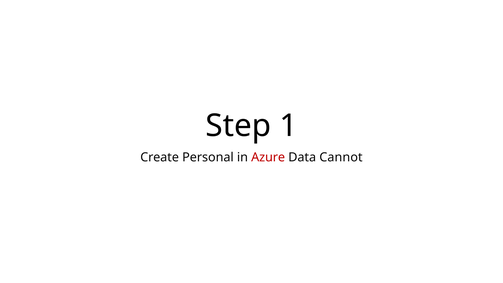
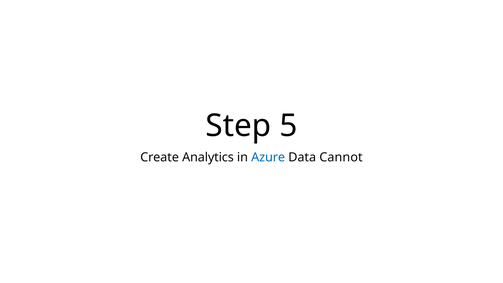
1: 1 -> 5
Personal: Personal -> Analytics
Azure colour: red -> blue
